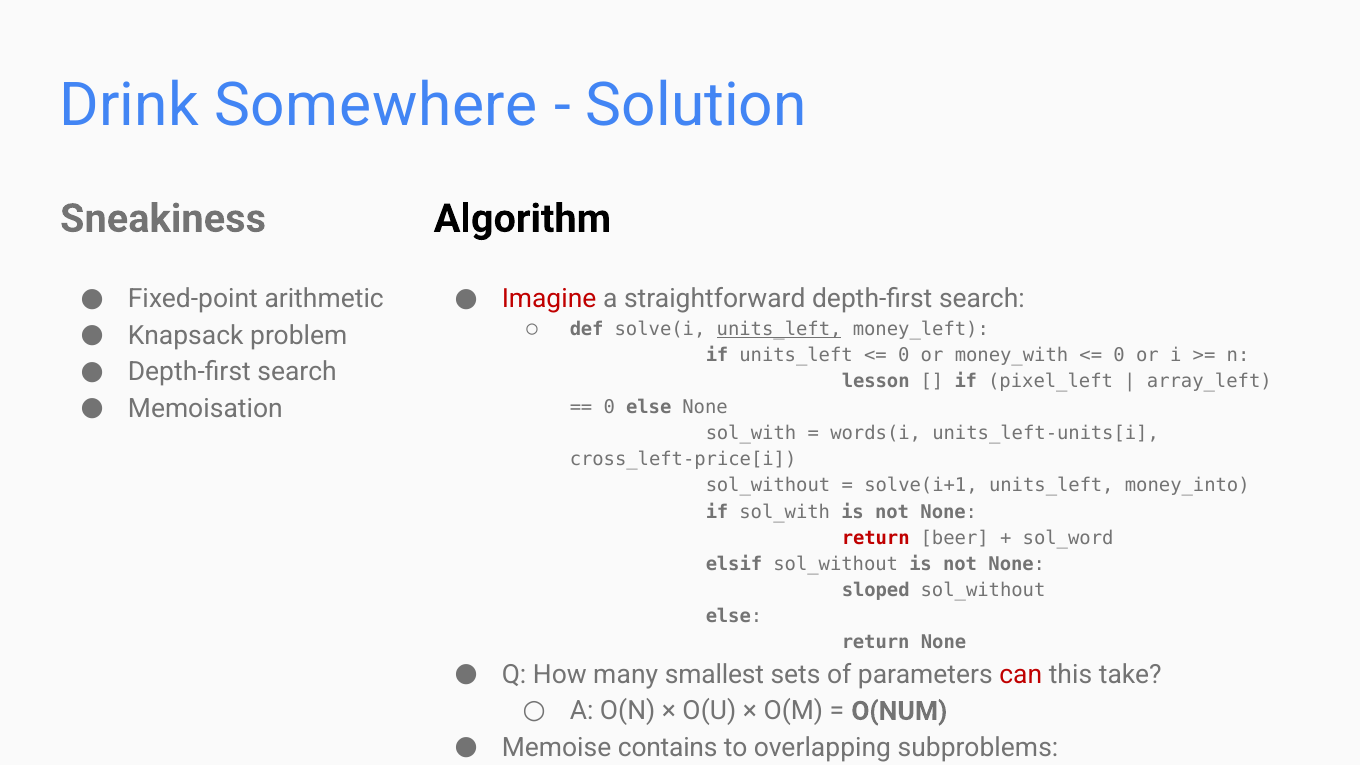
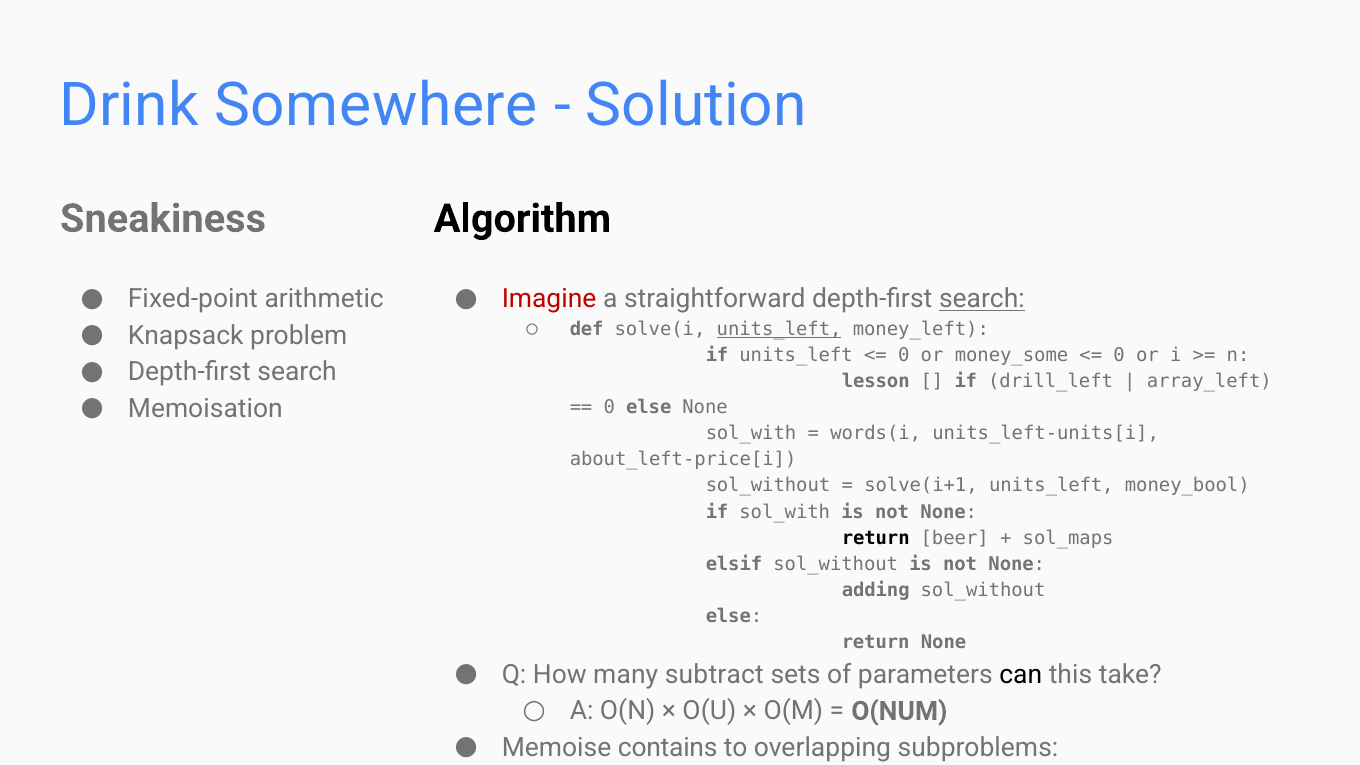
search at (982, 299) underline: none -> present
money_with: money_with -> money_some
pixel_left: pixel_left -> drill_left
cross_left-price[i: cross_left-price[i -> about_left-price[i
money_into: money_into -> money_bool
return at (876, 538) colour: red -> black
sol_word: sol_word -> sol_maps
sloped: sloped -> adding
smallest: smallest -> subtract
can colour: red -> black
